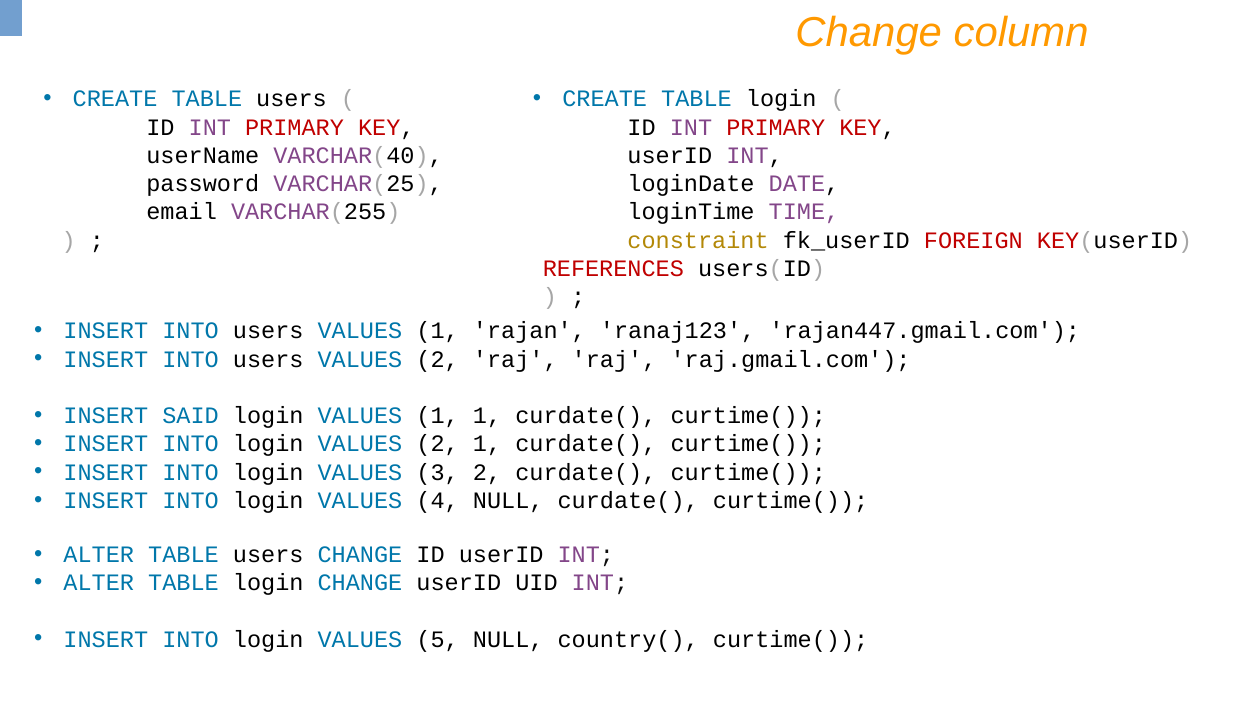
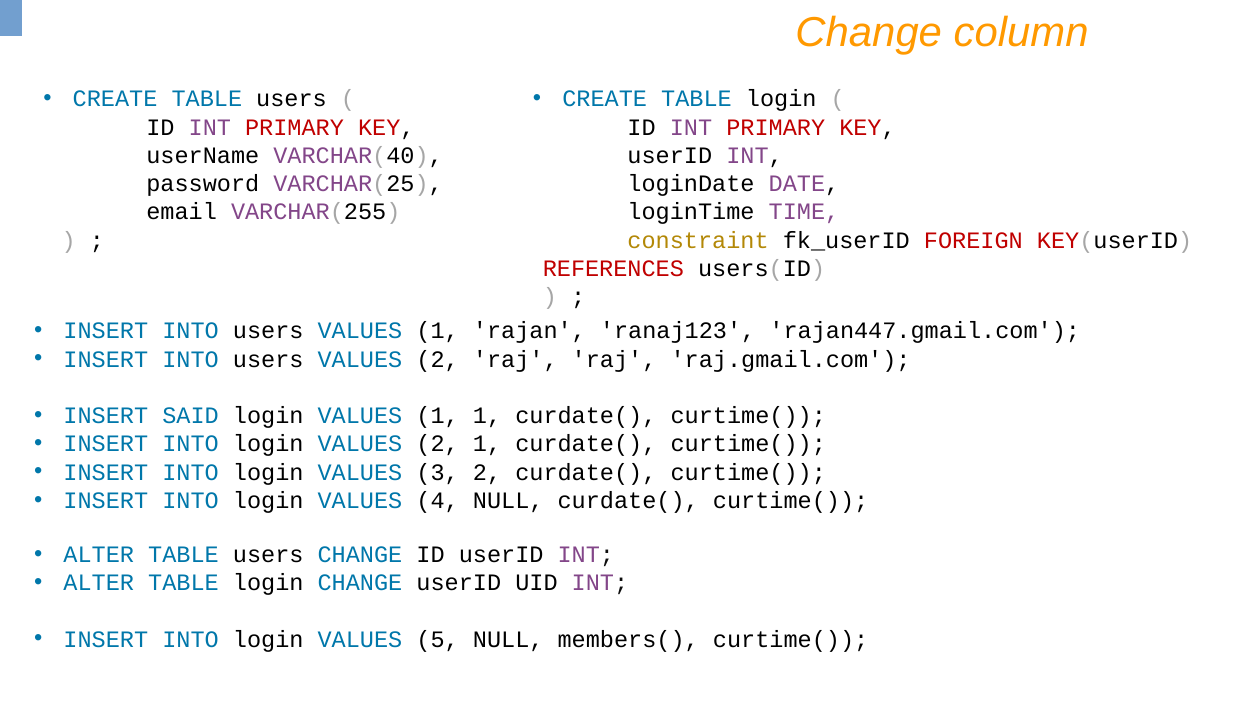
country(: country( -> members(
